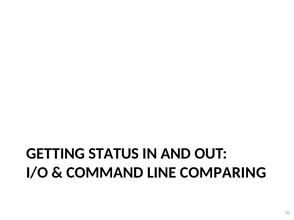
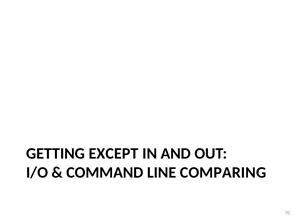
STATUS: STATUS -> EXCEPT
